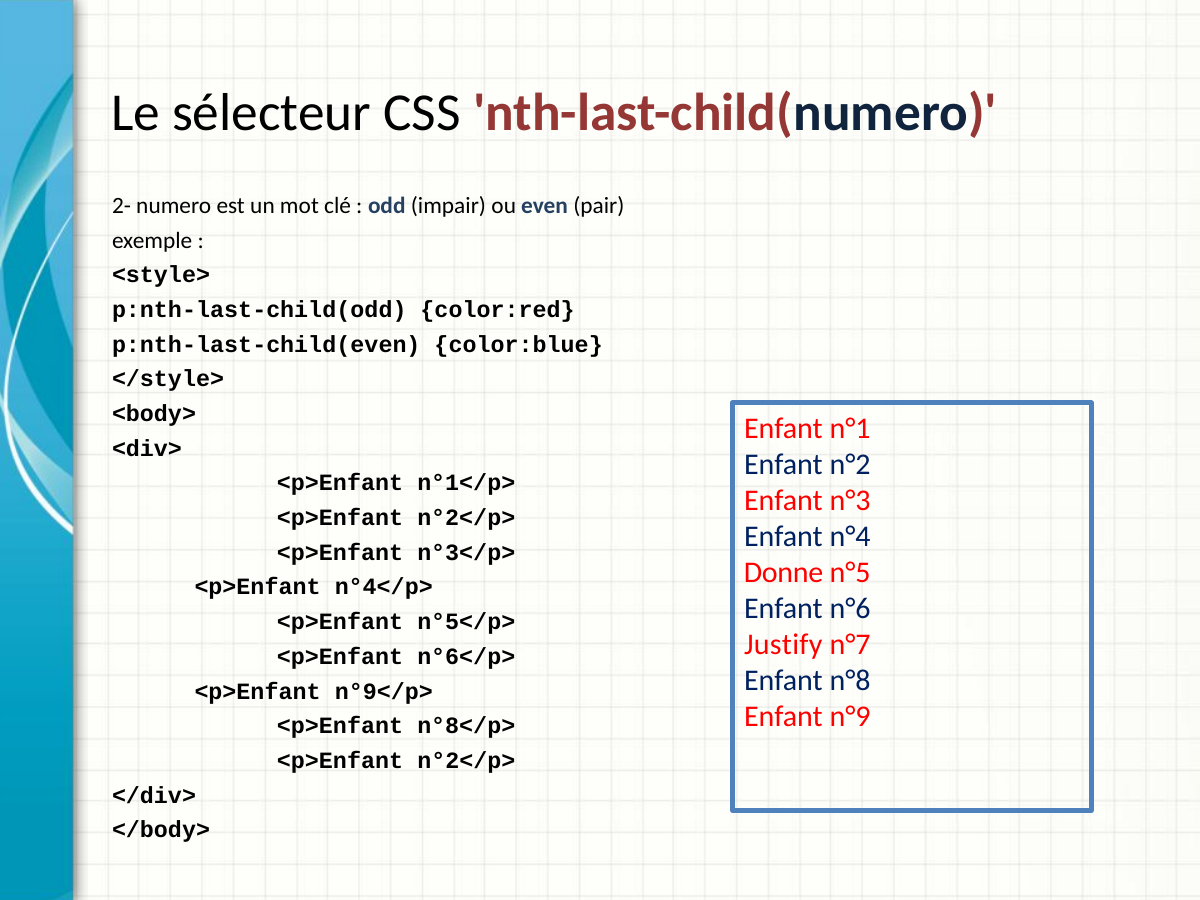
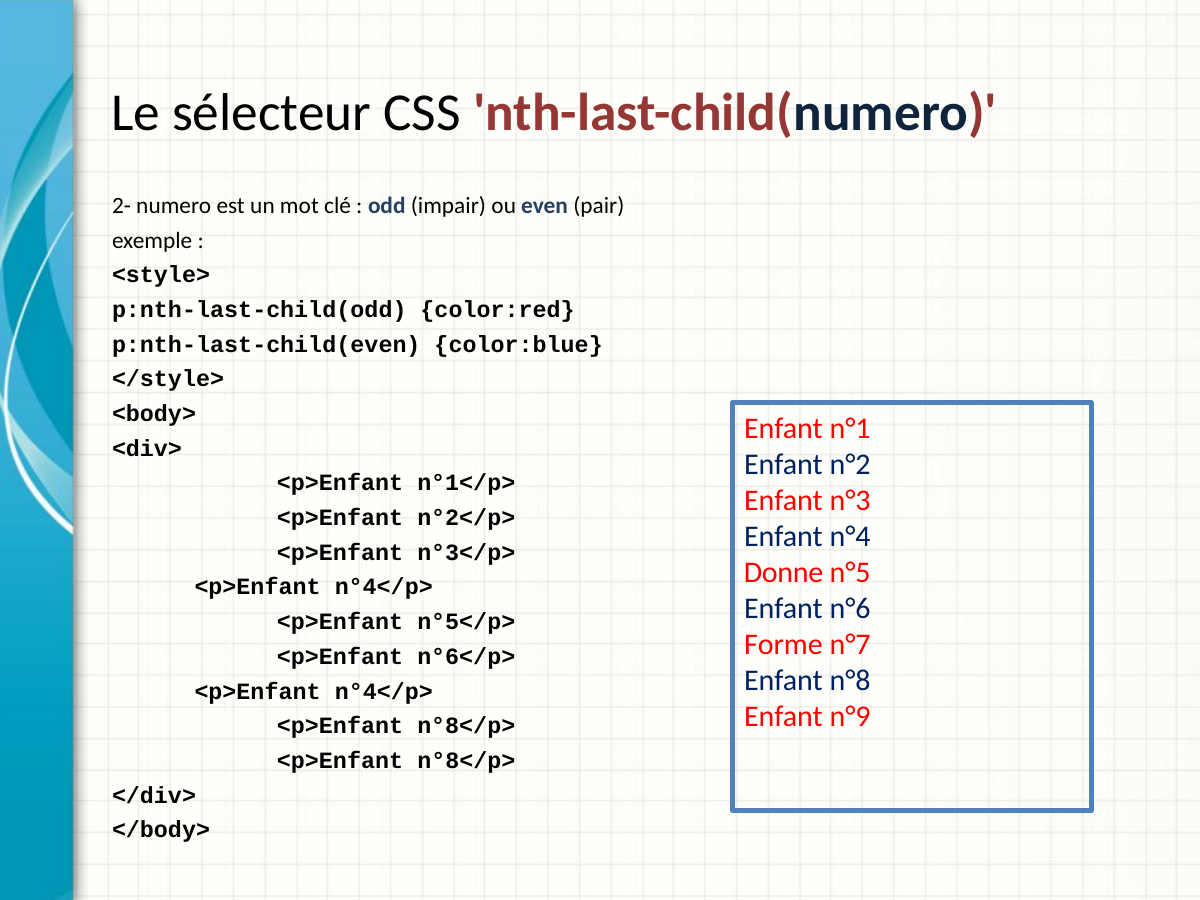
Justify: Justify -> Forme
n°9</p> at (384, 691): n°9</p> -> n°4</p>
n°2</p> at (466, 761): n°2</p> -> n°8</p>
